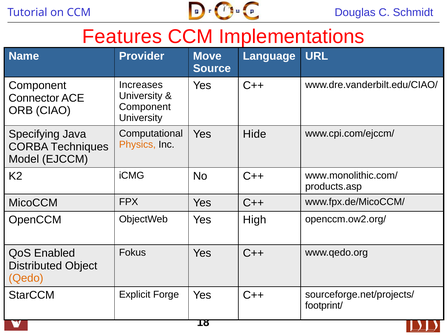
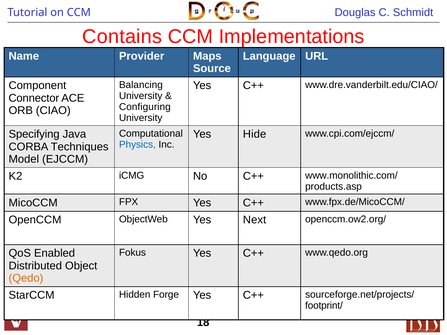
Features: Features -> Contains
Move: Move -> Maps
Increases: Increases -> Balancing
Component at (145, 107): Component -> Configuring
Physics colour: orange -> blue
High: High -> Next
Explicit: Explicit -> Hidden
